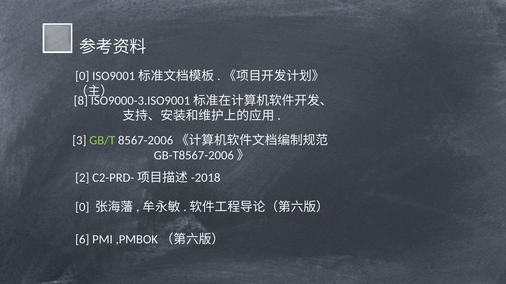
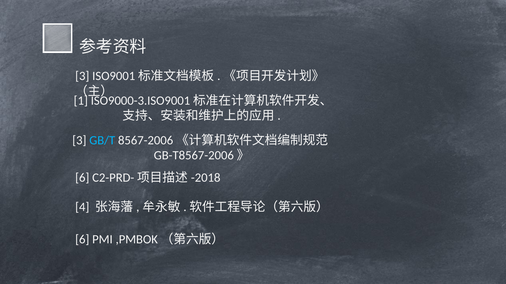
0 at (82, 76): 0 -> 3
8: 8 -> 1
GB/T colour: light green -> light blue
2 at (82, 178): 2 -> 6
0 at (82, 207): 0 -> 4
